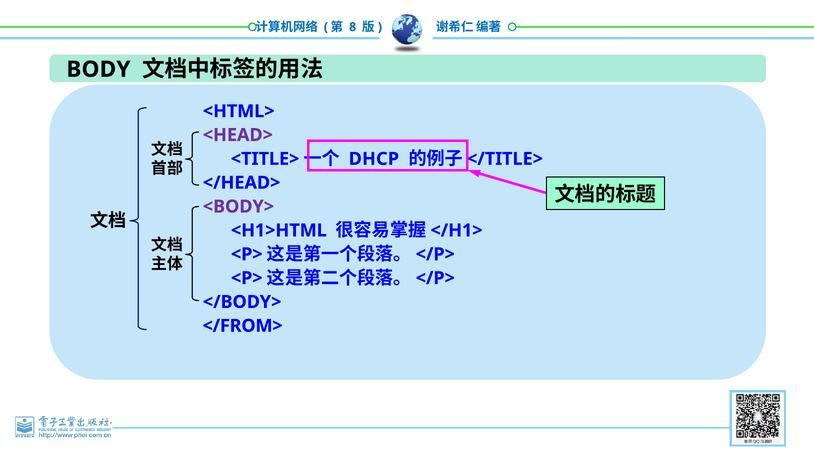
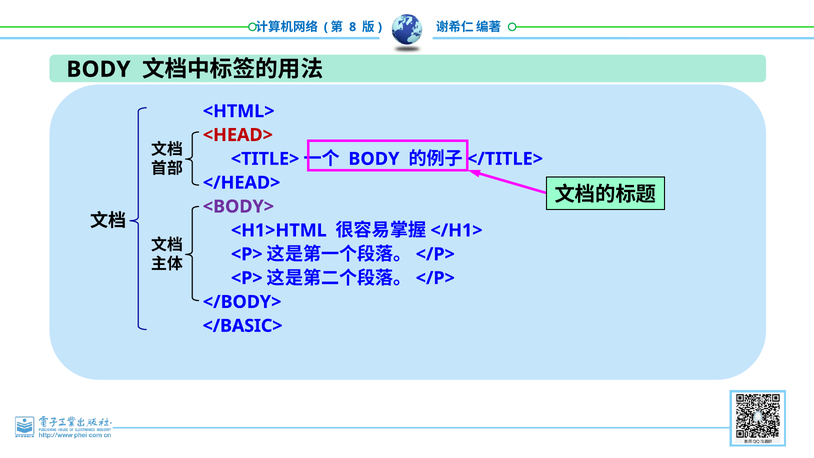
<HEAD> colour: purple -> red
DHCP at (374, 159): DHCP -> BODY
</FROM>: </FROM> -> </BASIC>
